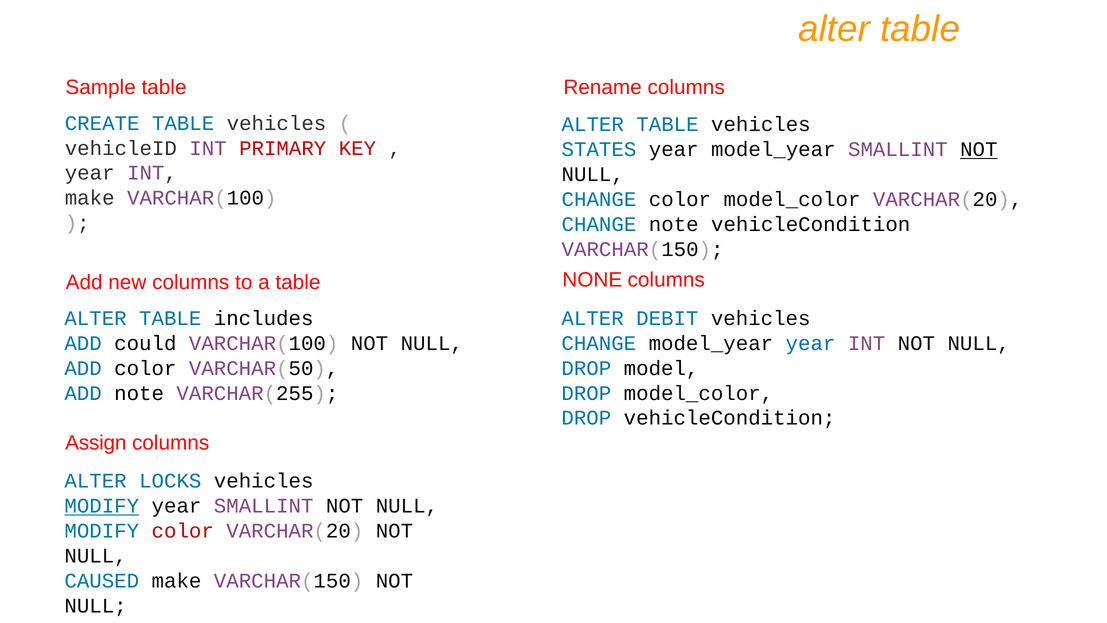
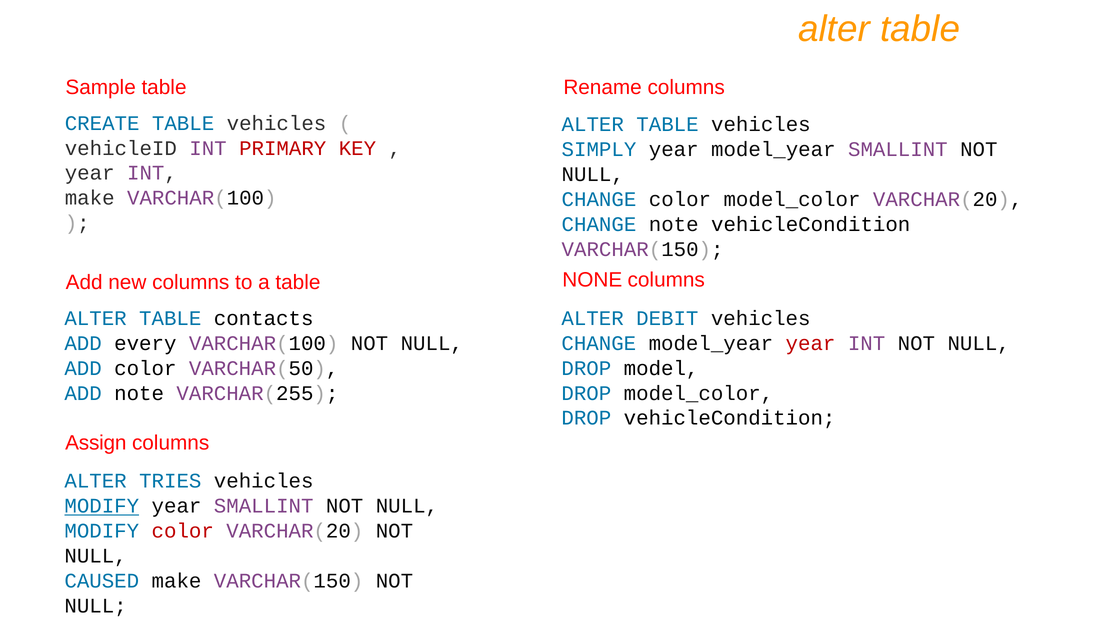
STATES: STATES -> SIMPLY
NOT at (979, 149) underline: present -> none
includes: includes -> contacts
could: could -> every
year at (811, 343) colour: blue -> red
LOCKS: LOCKS -> TRIES
